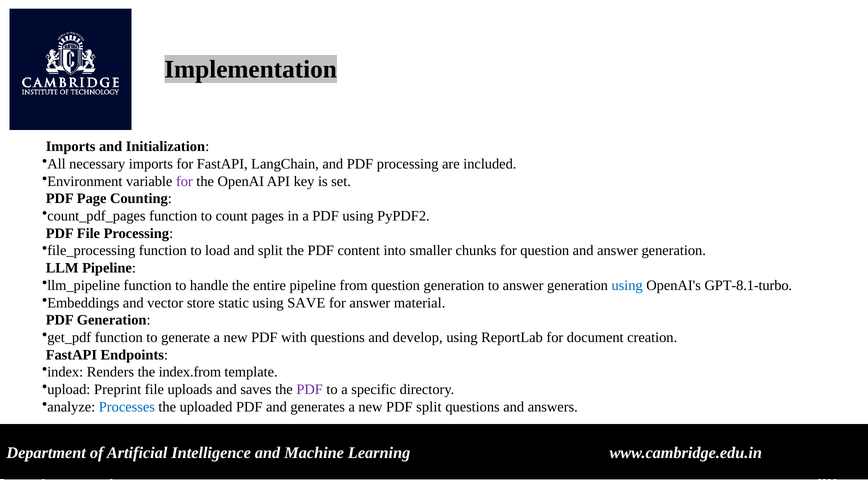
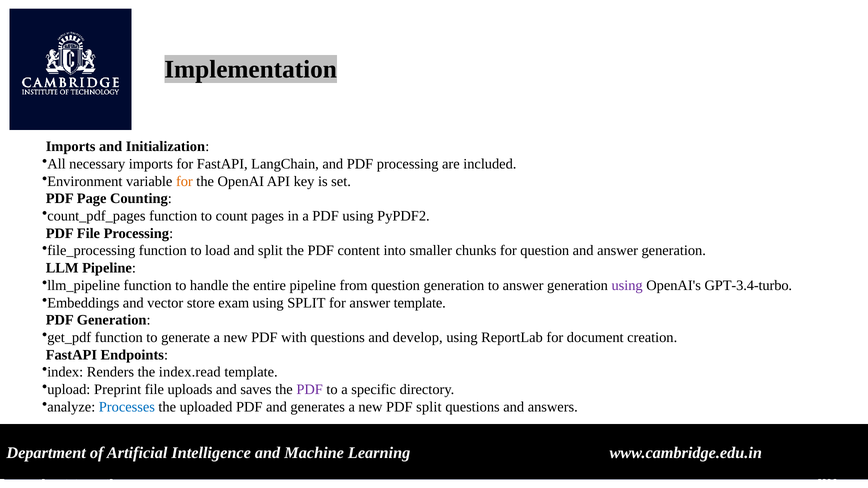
for at (184, 181) colour: purple -> orange
using at (627, 286) colour: blue -> purple
GPT-8.1-turbo: GPT-8.1-turbo -> GPT-3.4-turbo
static: static -> exam
using SAVE: SAVE -> SPLIT
answer material: material -> template
index.from: index.from -> index.read
